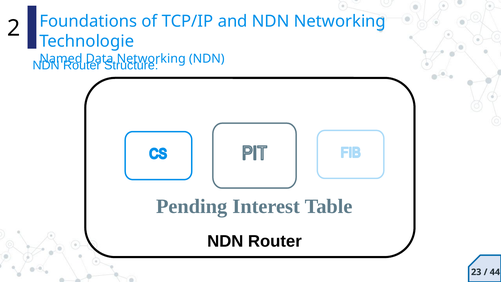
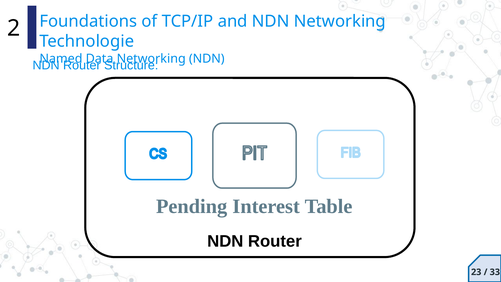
44: 44 -> 33
